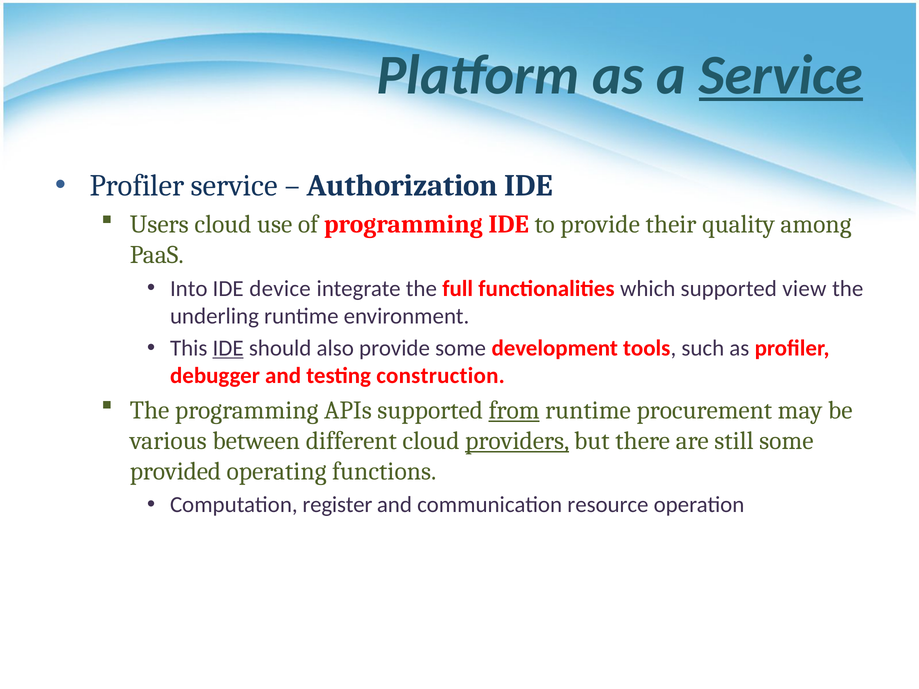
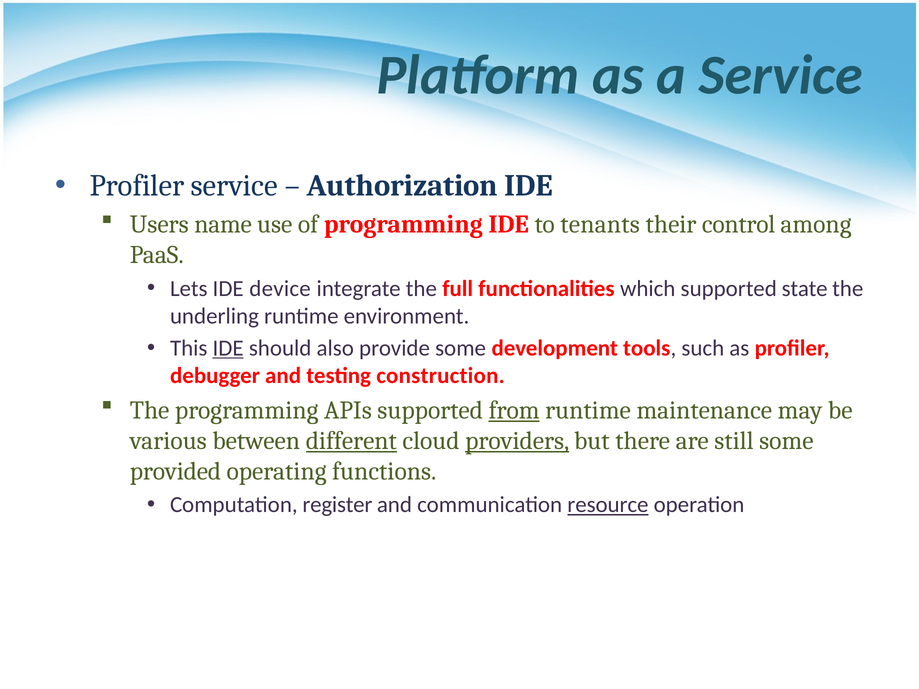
Service at (781, 75) underline: present -> none
Users cloud: cloud -> name
to provide: provide -> tenants
quality: quality -> control
Into: Into -> Lets
view: view -> state
procurement: procurement -> maintenance
different underline: none -> present
resource underline: none -> present
